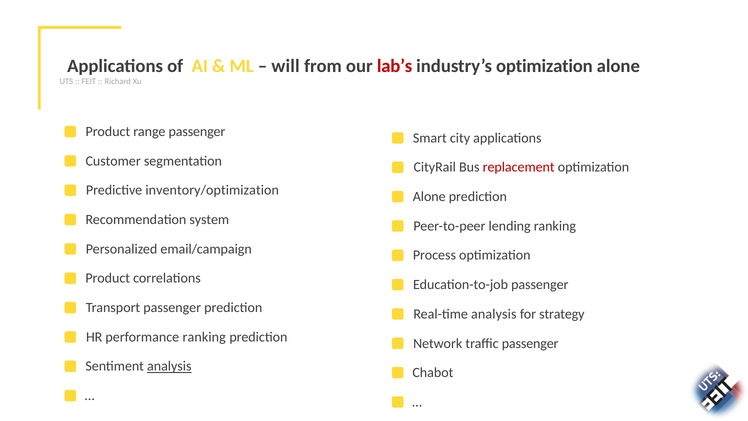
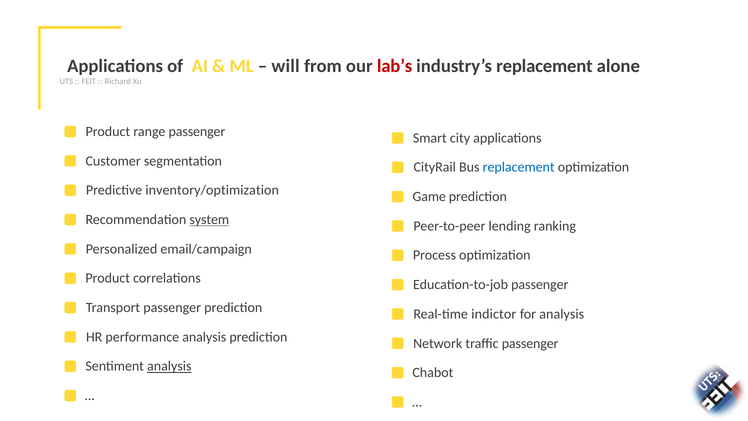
industry’s optimization: optimization -> replacement
replacement at (519, 167) colour: red -> blue
Alone at (429, 197): Alone -> Game
system underline: none -> present
Real-time analysis: analysis -> indictor
for strategy: strategy -> analysis
performance ranking: ranking -> analysis
